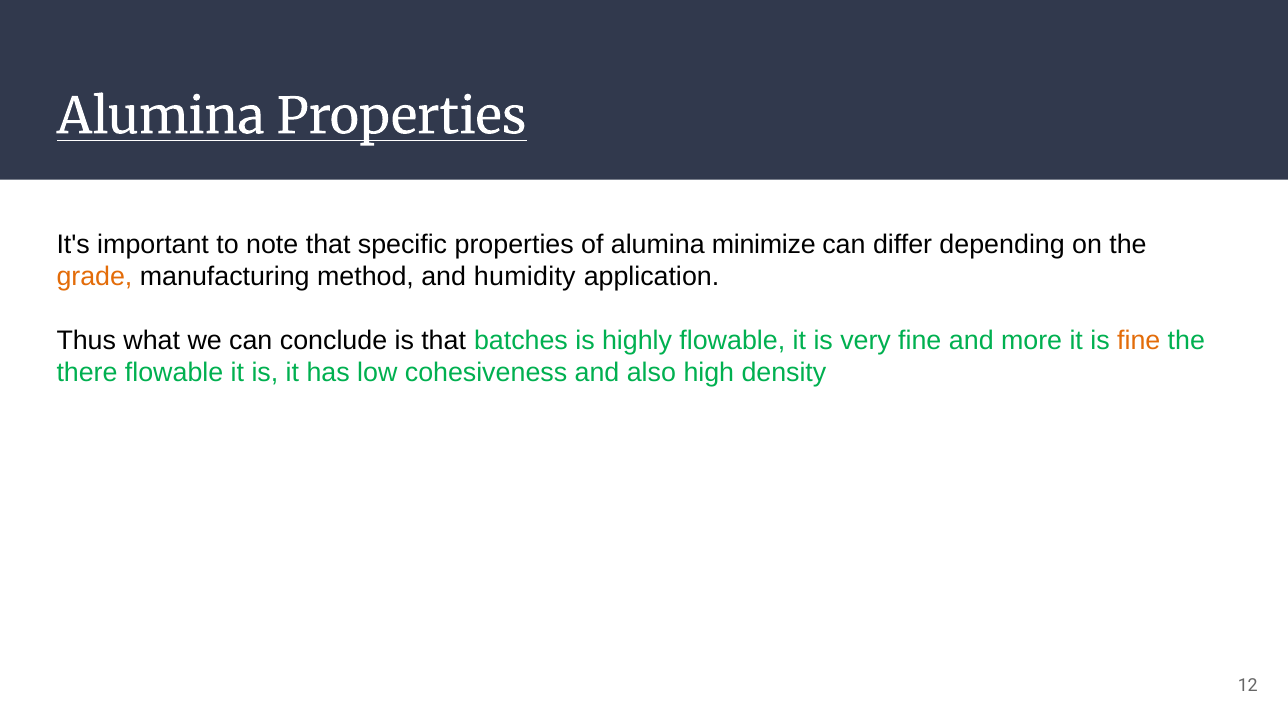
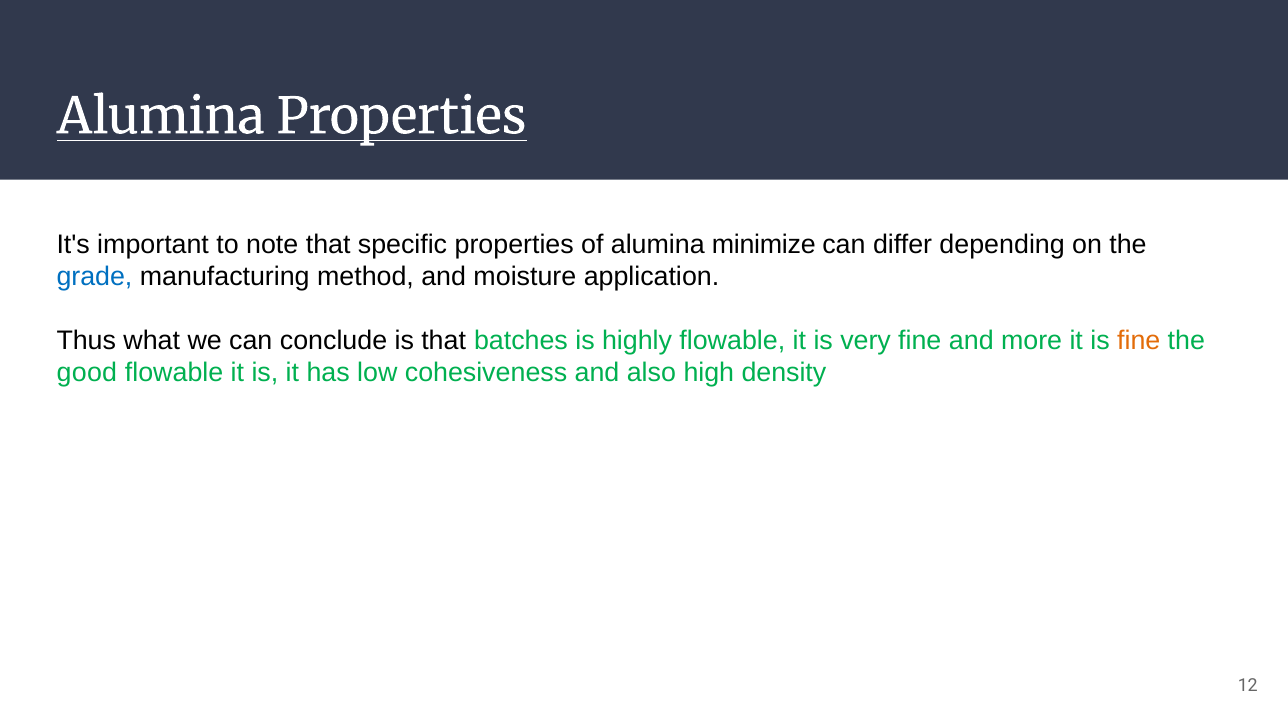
grade colour: orange -> blue
humidity: humidity -> moisture
there: there -> good
